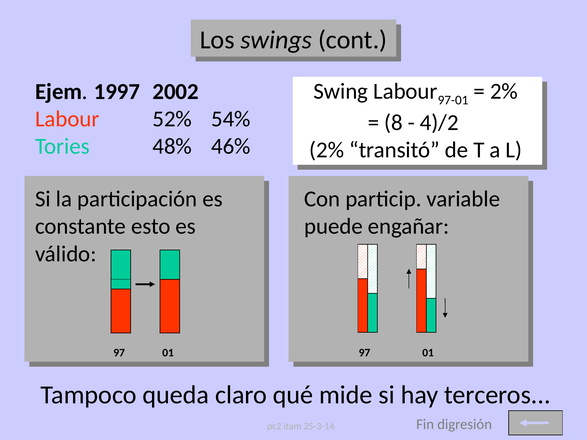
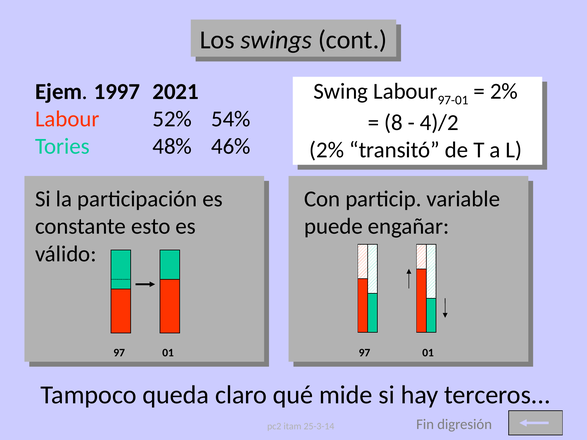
2002: 2002 -> 2021
